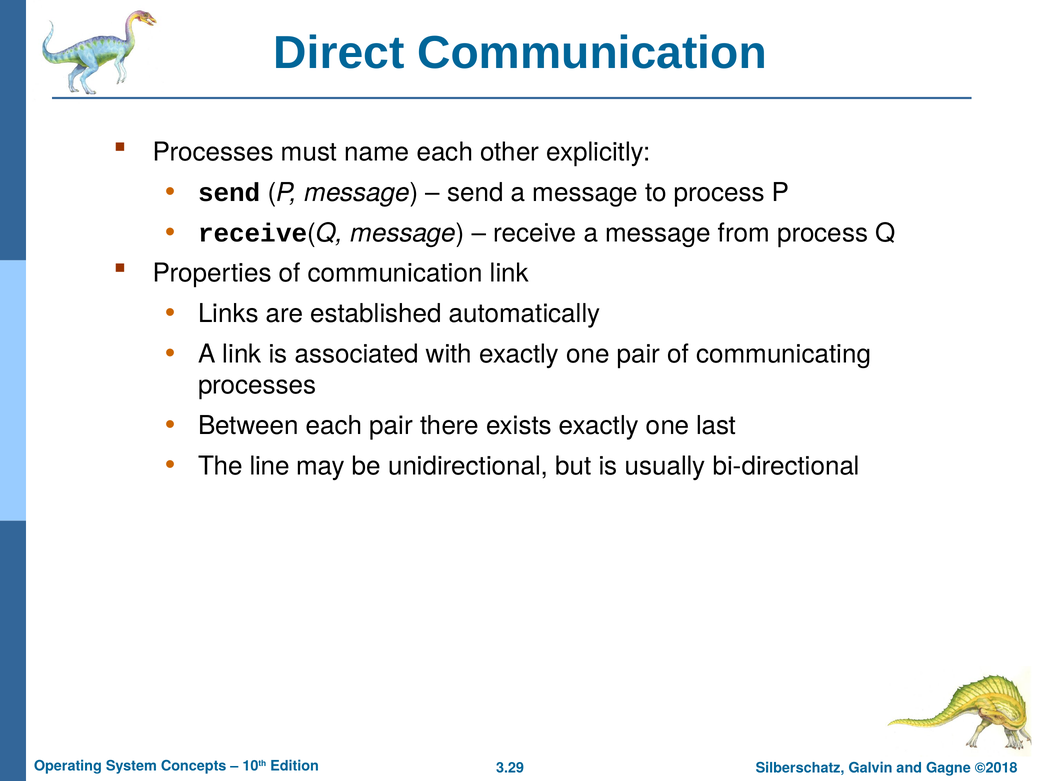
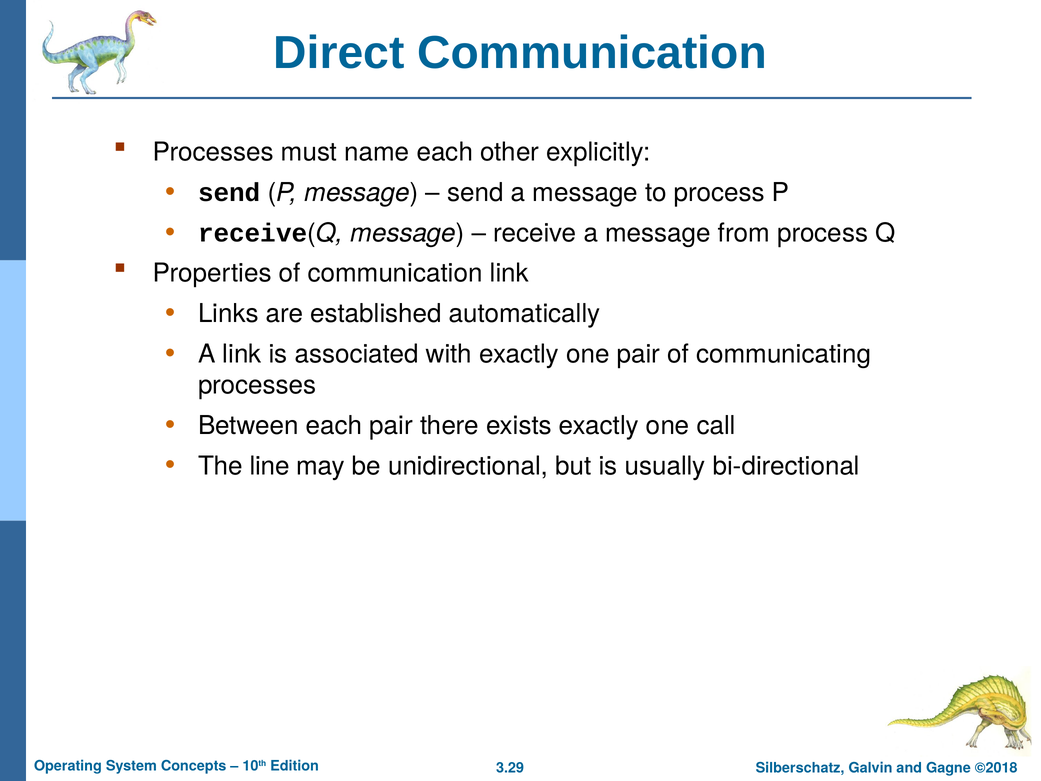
last: last -> call
